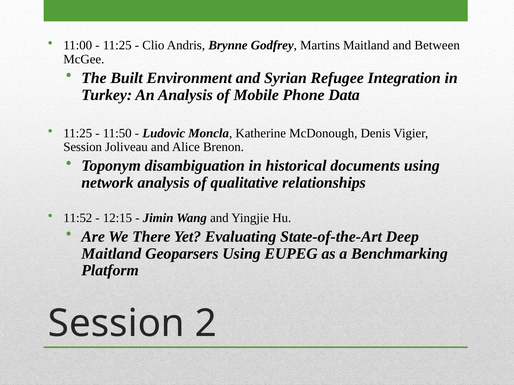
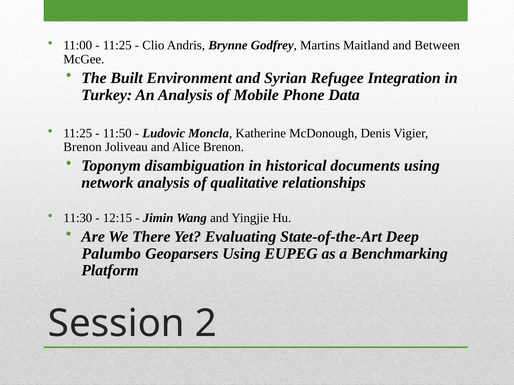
Session at (83, 147): Session -> Brenon
11:52: 11:52 -> 11:30
Maitland at (111, 254): Maitland -> Palumbo
